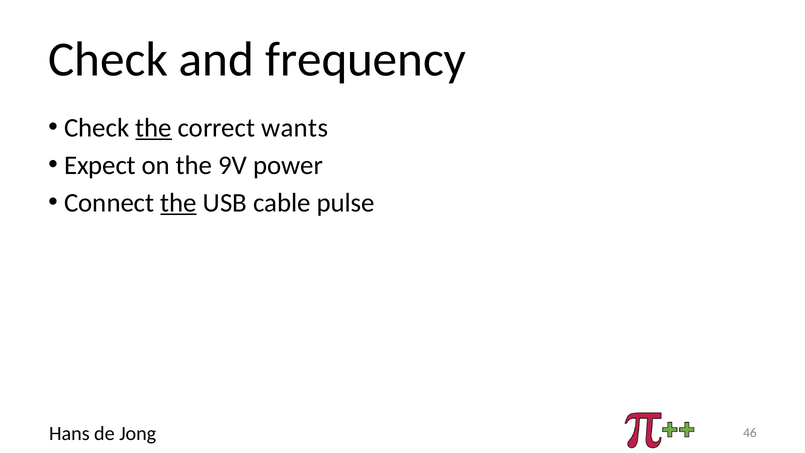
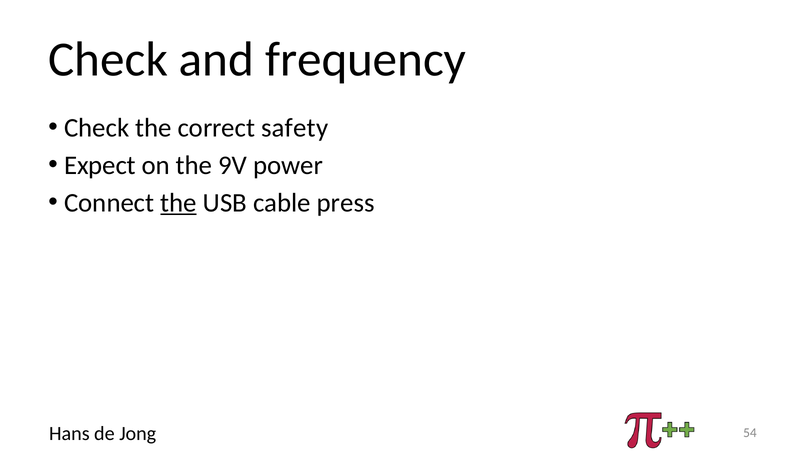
the at (154, 128) underline: present -> none
wants: wants -> safety
pulse: pulse -> press
46: 46 -> 54
